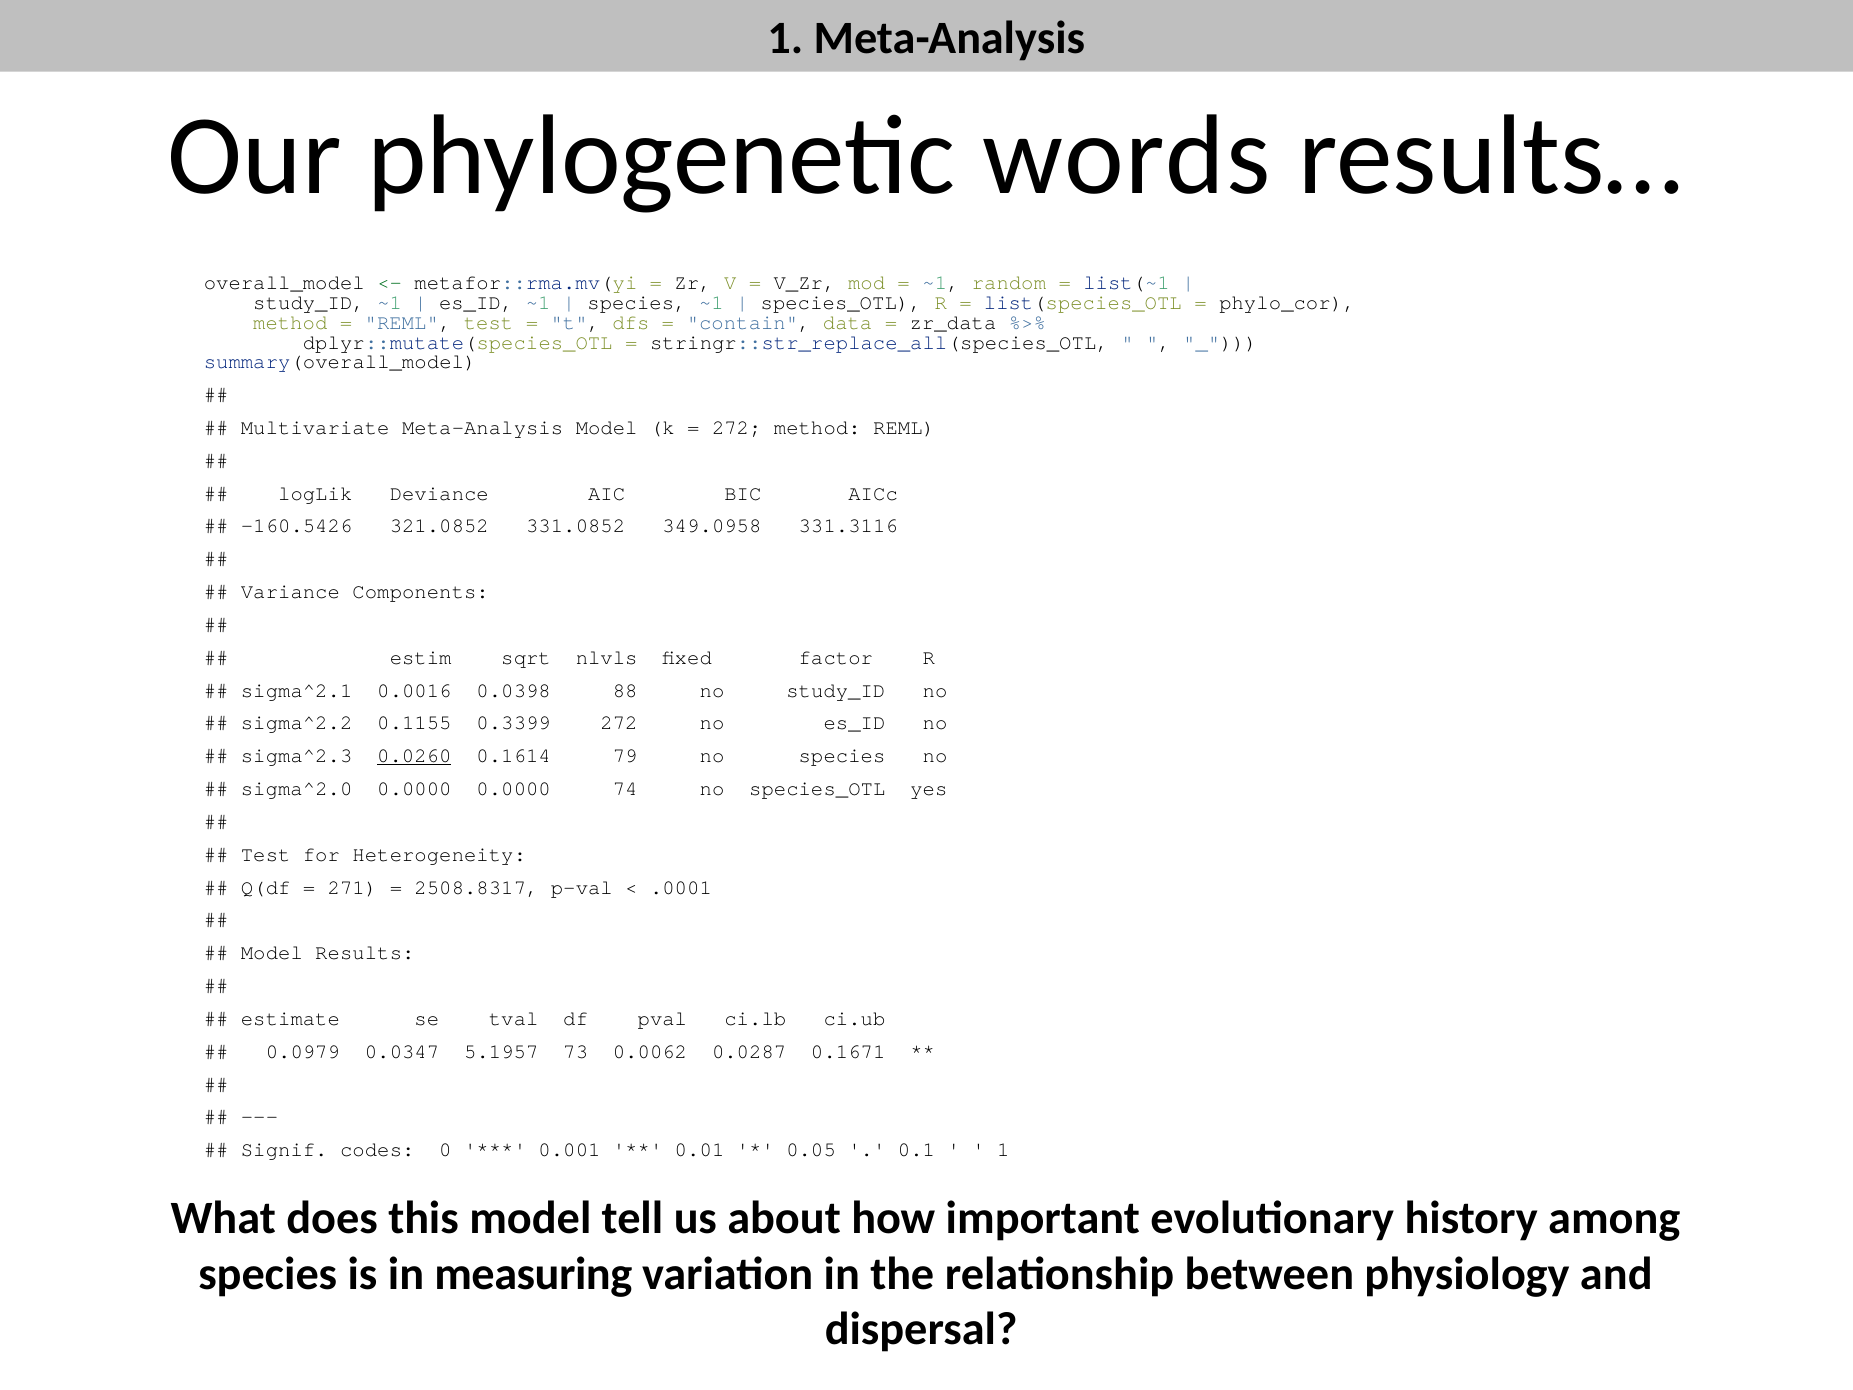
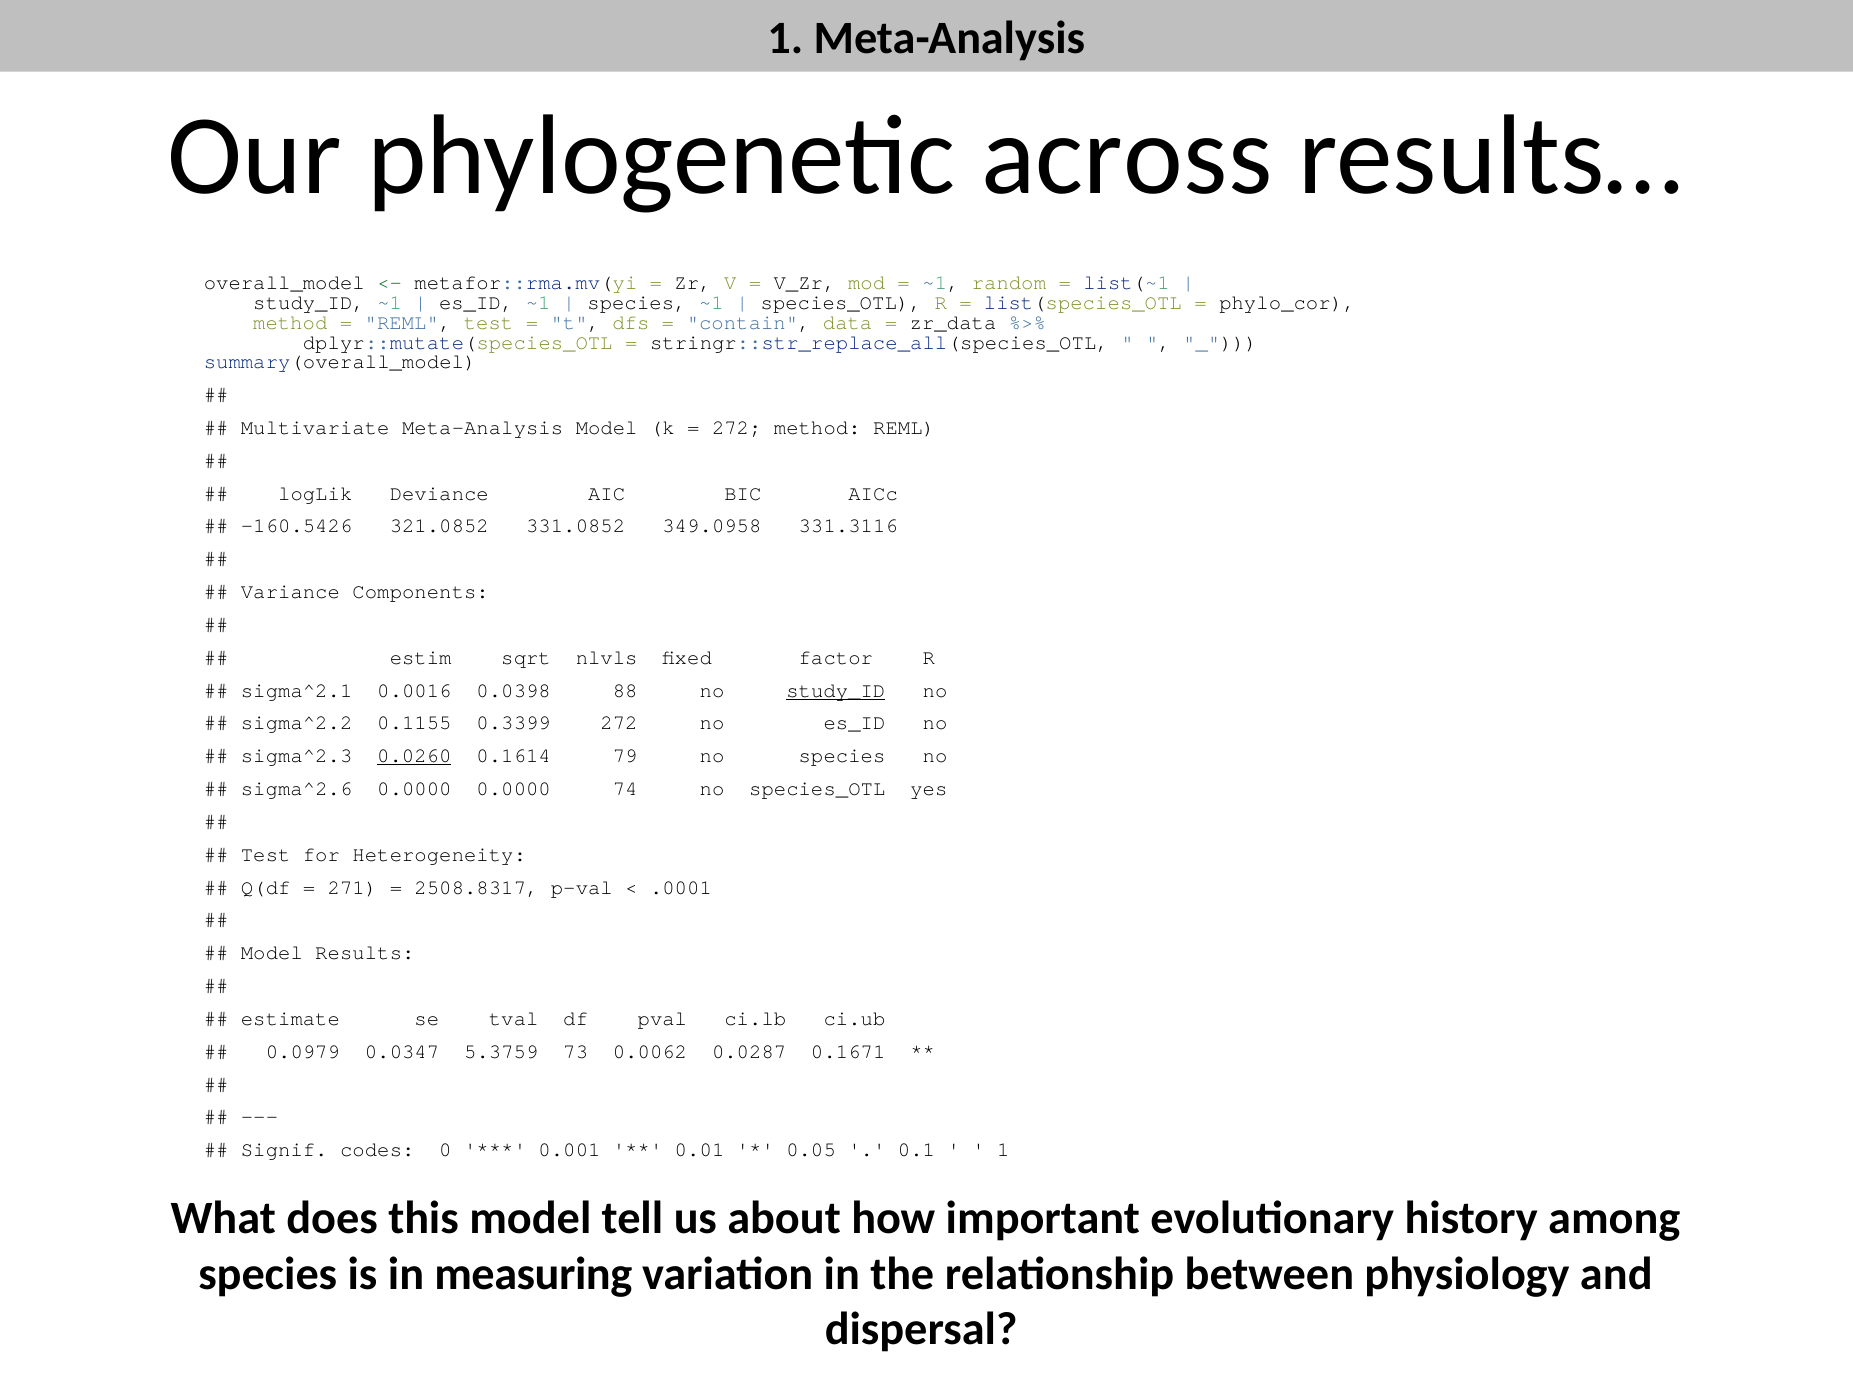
words: words -> across
study_ID at (836, 690) underline: none -> present
sigma^2.0: sigma^2.0 -> sigma^2.6
5.1957: 5.1957 -> 5.3759
